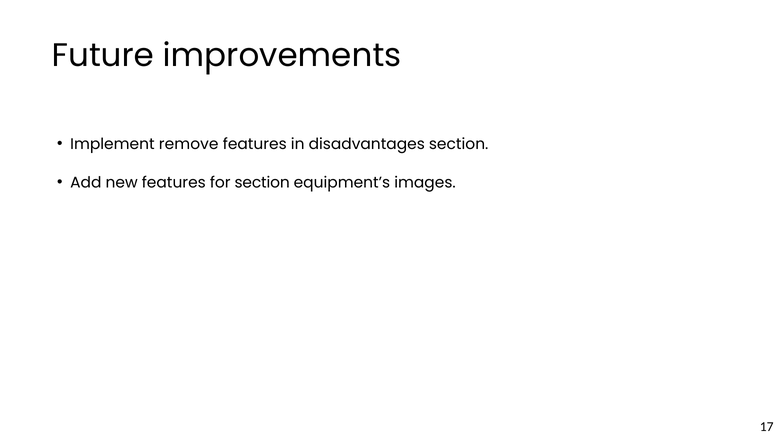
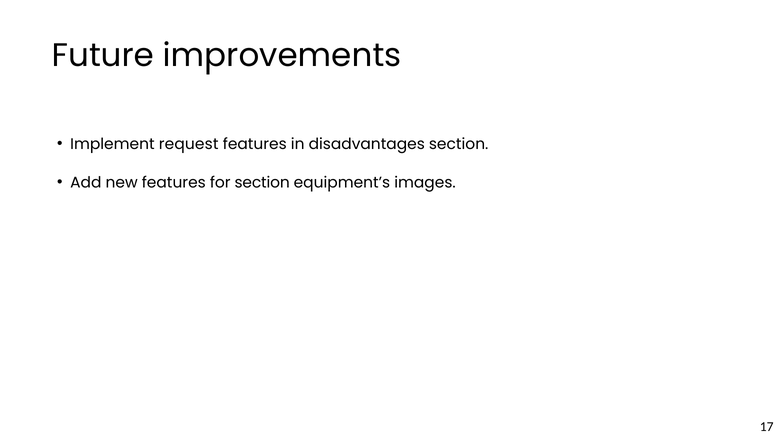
remove: remove -> request
